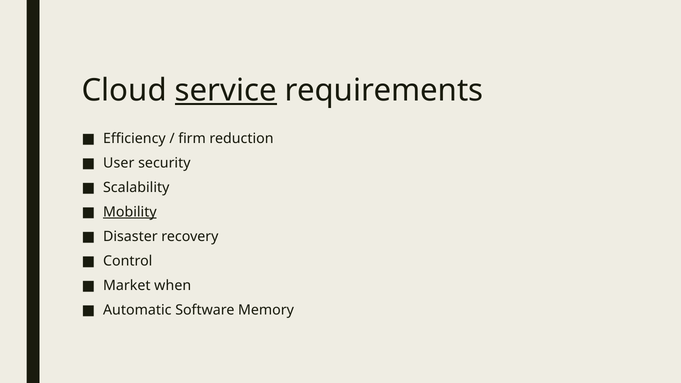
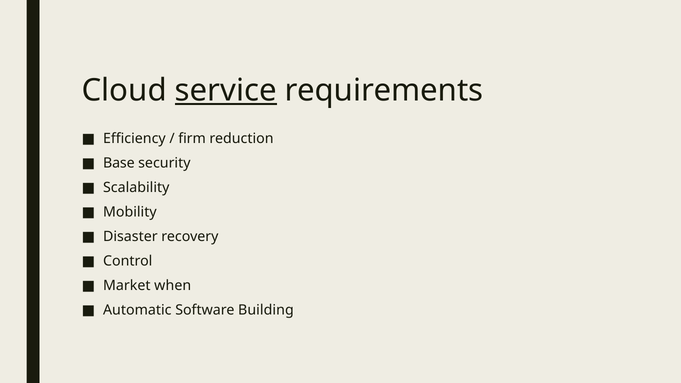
User: User -> Base
Mobility underline: present -> none
Memory: Memory -> Building
